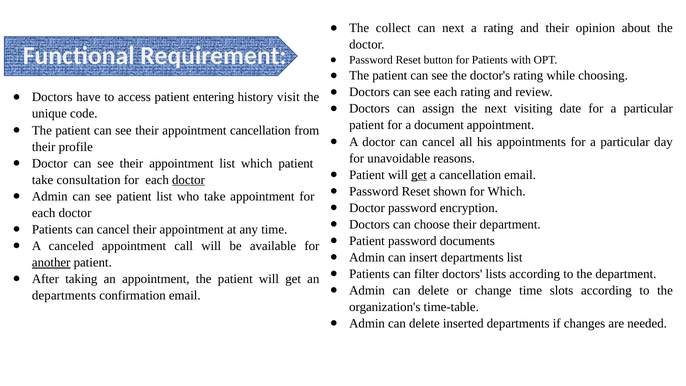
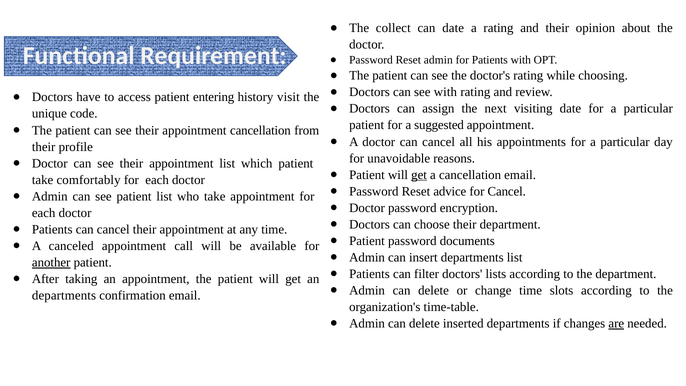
can next: next -> date
Reset button: button -> admin
see each: each -> with
document: document -> suggested
consultation: consultation -> comfortably
doctor at (188, 180) underline: present -> none
shown: shown -> advice
for Which: Which -> Cancel
are underline: none -> present
